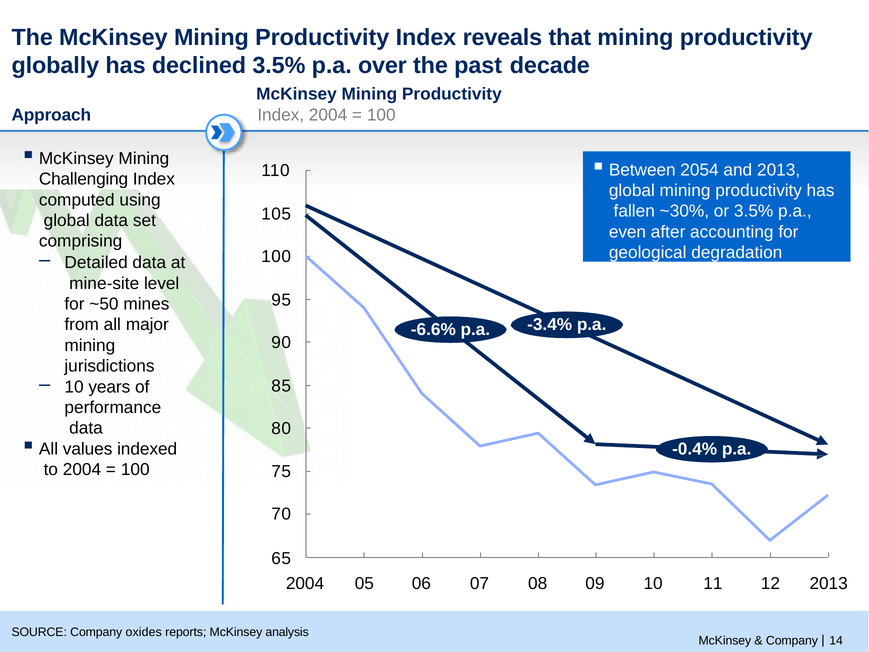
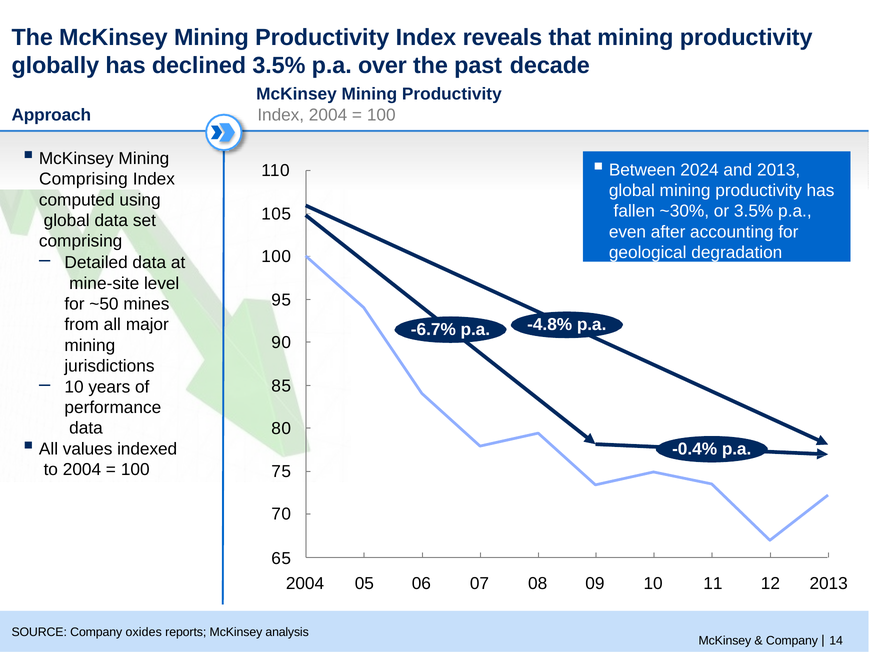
2054: 2054 -> 2024
Challenging at (84, 179): Challenging -> Comprising
-3.4%: -3.4% -> -4.8%
-6.6%: -6.6% -> -6.7%
